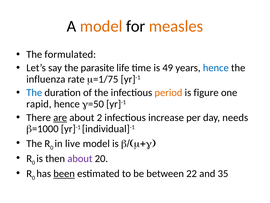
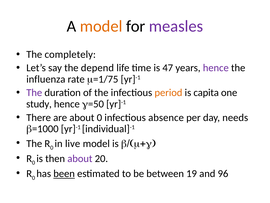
measles colour: orange -> purple
formulated: formulated -> completely
parasite: parasite -> depend
49: 49 -> 47
hence at (216, 68) colour: blue -> purple
The at (34, 92) colour: blue -> purple
figure: figure -> capita
rapid: rapid -> study
are underline: present -> none
about 2: 2 -> 0
increase: increase -> absence
22: 22 -> 19
35: 35 -> 96
